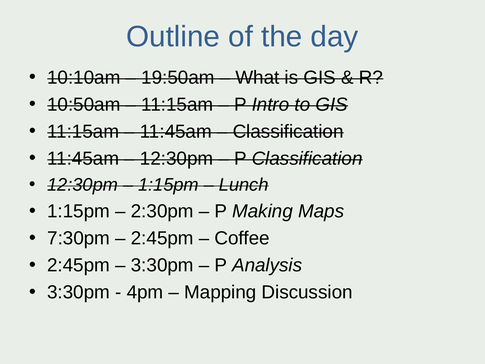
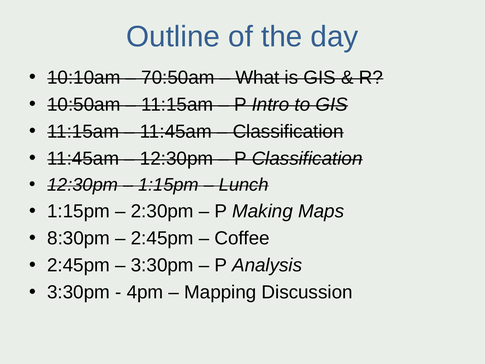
19:50am: 19:50am -> 70:50am
7:30pm: 7:30pm -> 8:30pm
